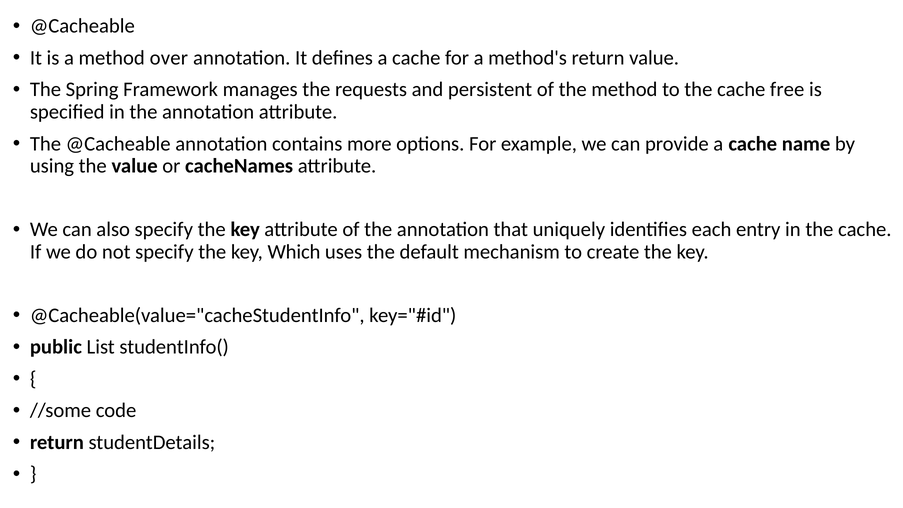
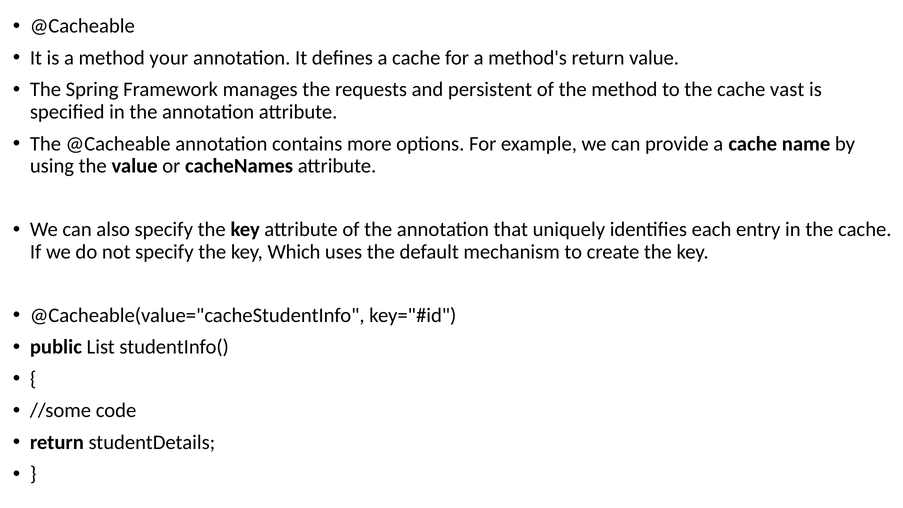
over: over -> your
free: free -> vast
